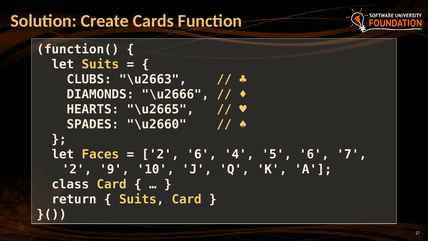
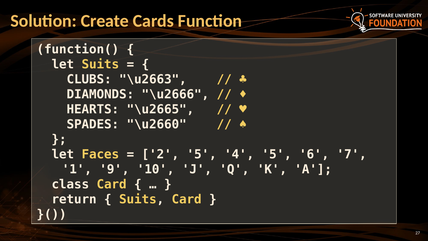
2 6: 6 -> 5
2 at (77, 169): 2 -> 1
